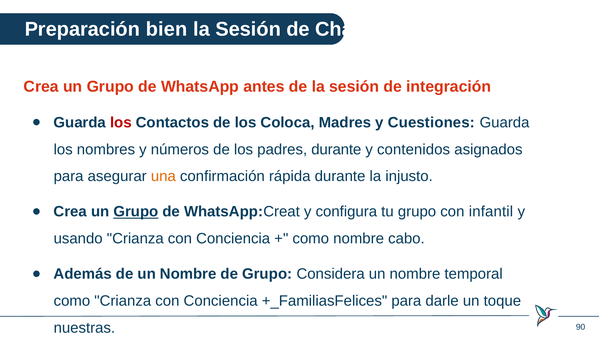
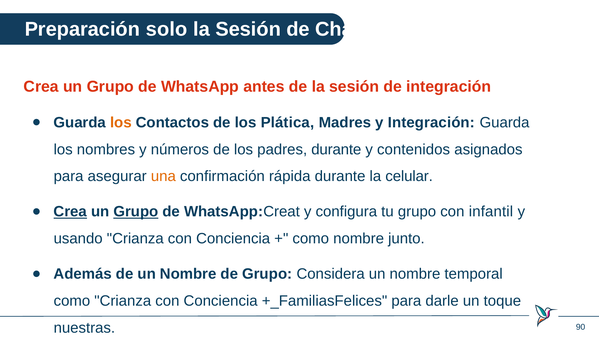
bien: bien -> solo
los at (121, 122) colour: red -> orange
Coloca: Coloca -> Plática
y Cuestiones: Cuestiones -> Integración
injusto: injusto -> celular
Crea at (70, 212) underline: none -> present
cabo: cabo -> junto
